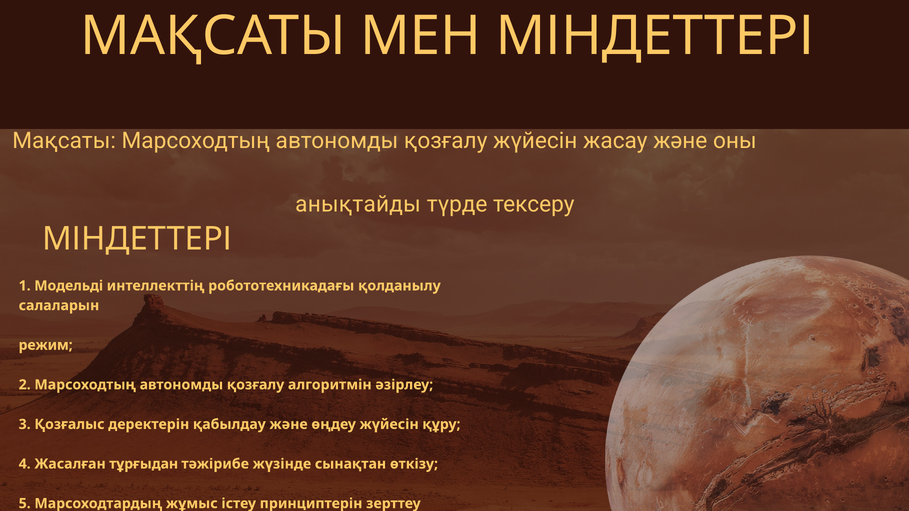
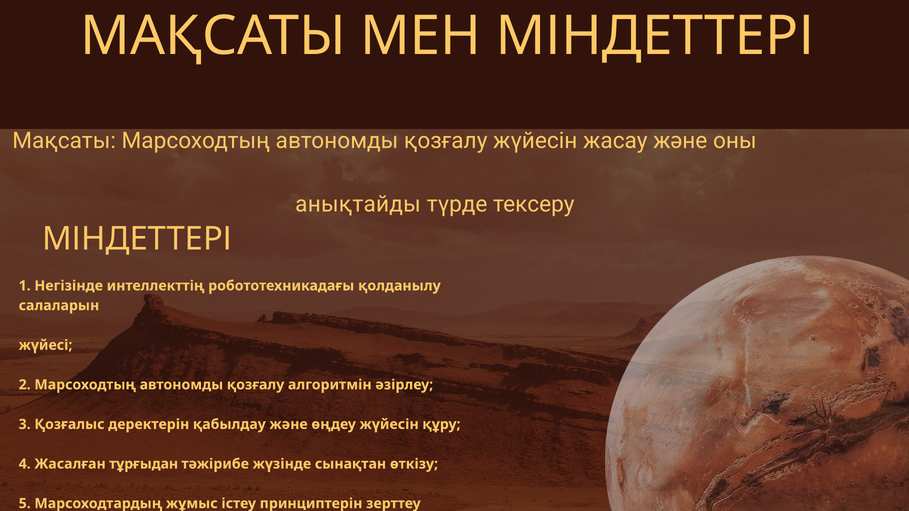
Модельді: Модельді -> Негізінде
режим: режим -> жүйесі
